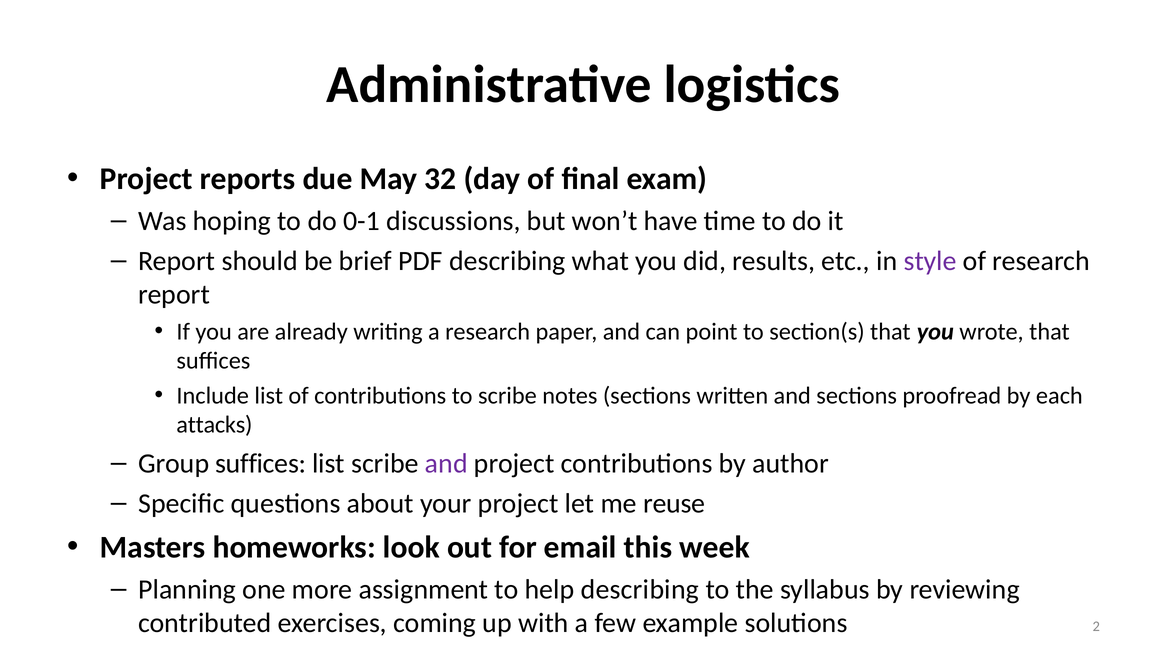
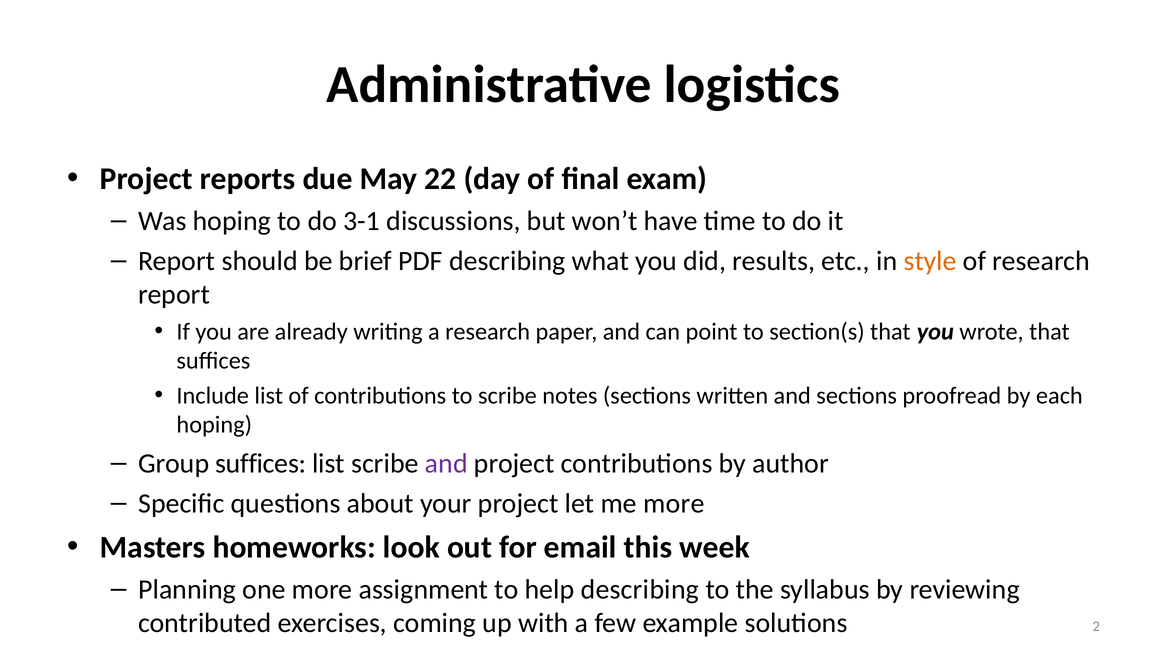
32: 32 -> 22
0-1: 0-1 -> 3-1
style colour: purple -> orange
attacks at (214, 425): attacks -> hoping
me reuse: reuse -> more
